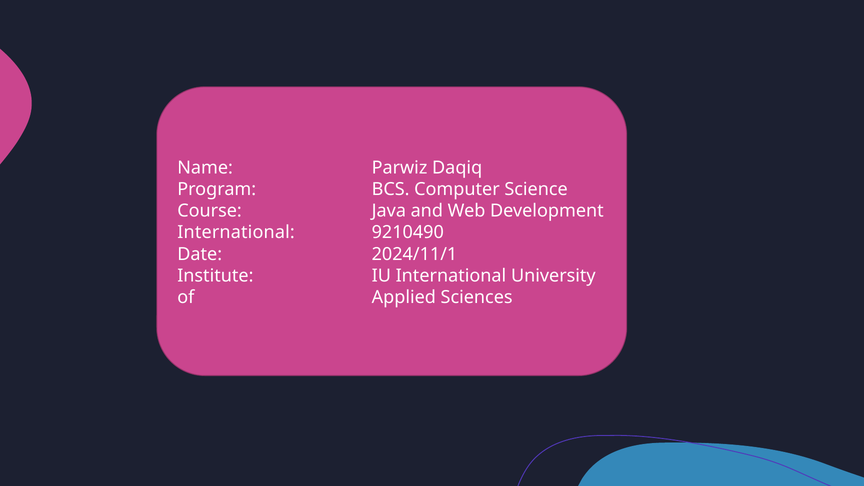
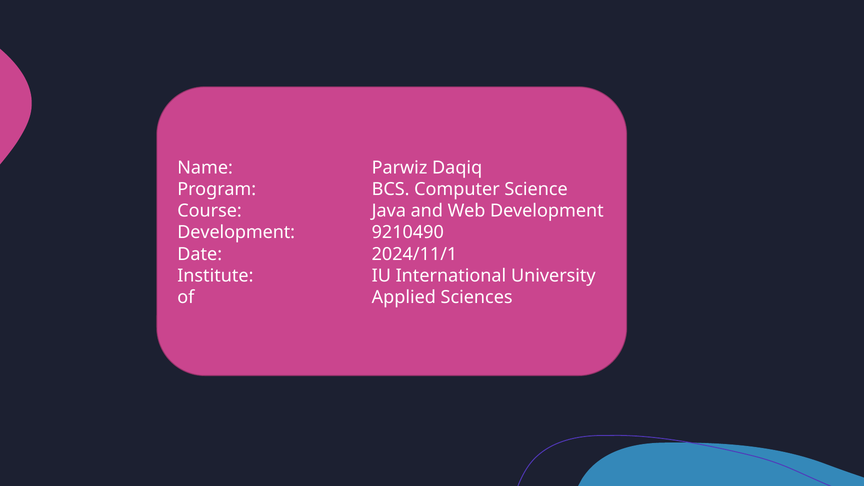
International at (236, 232): International -> Development
